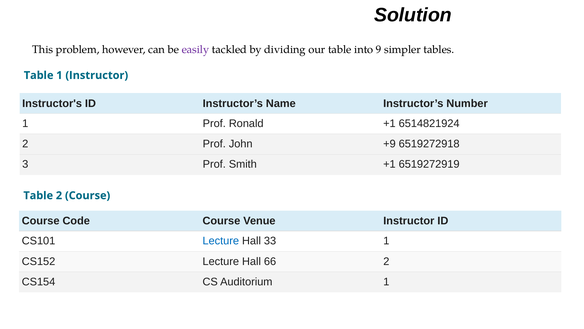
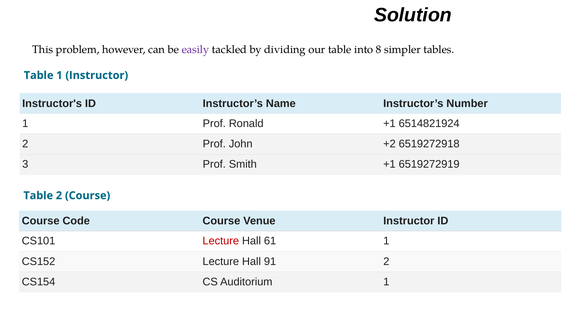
9: 9 -> 8
+9: +9 -> +2
Lecture at (221, 241) colour: blue -> red
33: 33 -> 61
66: 66 -> 91
